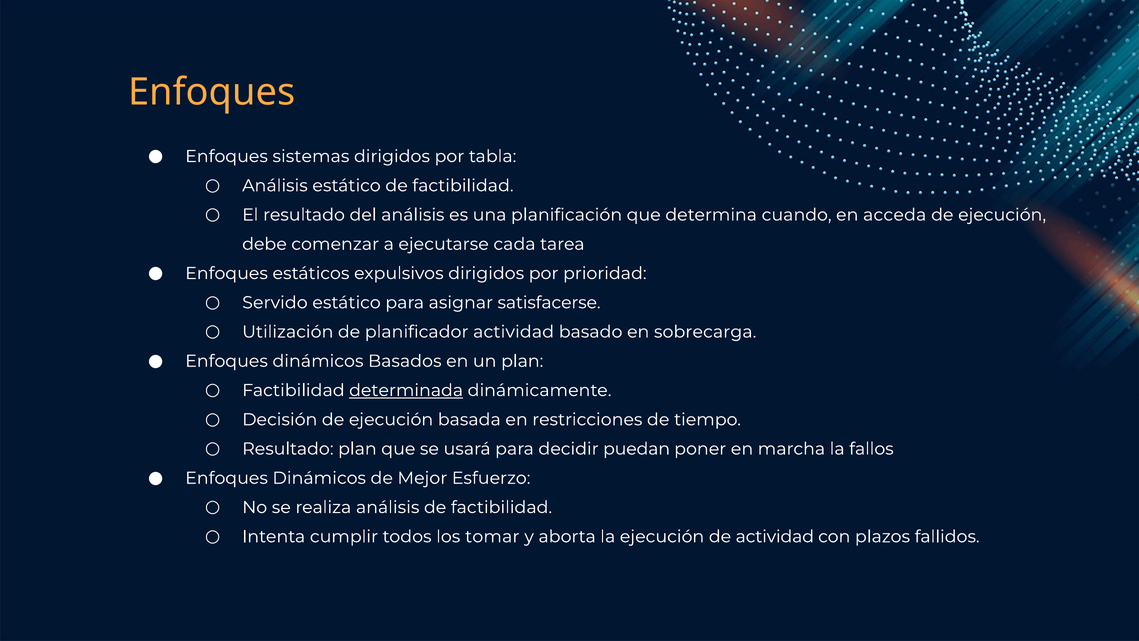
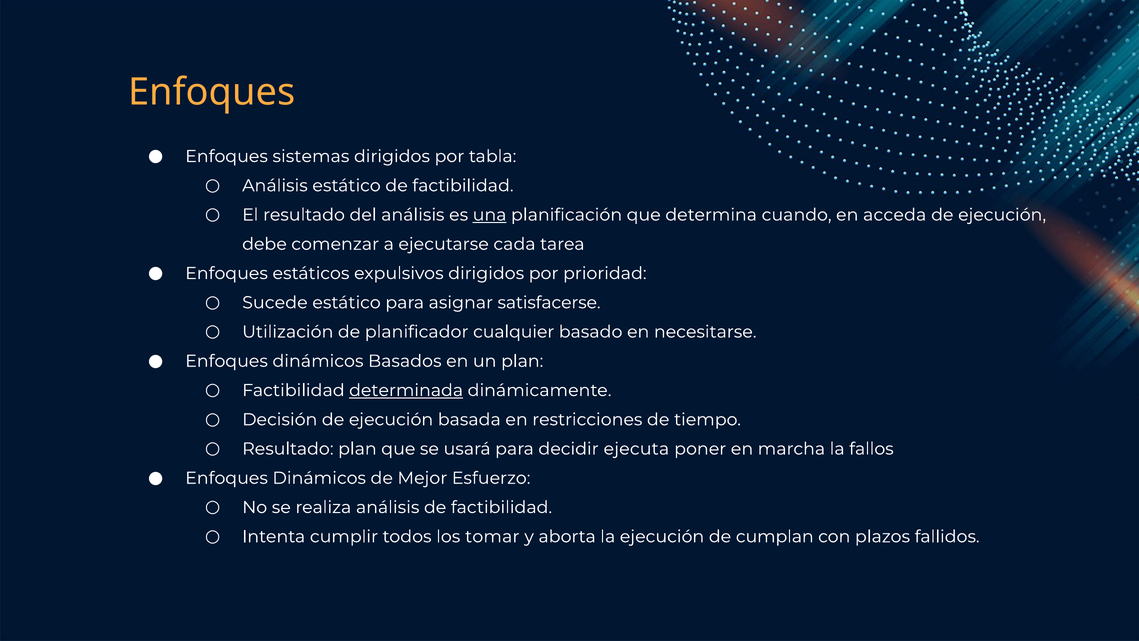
una underline: none -> present
Servido: Servido -> Sucede
planificador actividad: actividad -> cualquier
sobrecarga: sobrecarga -> necesitarse
puedan: puedan -> ejecuta
de actividad: actividad -> cumplan
